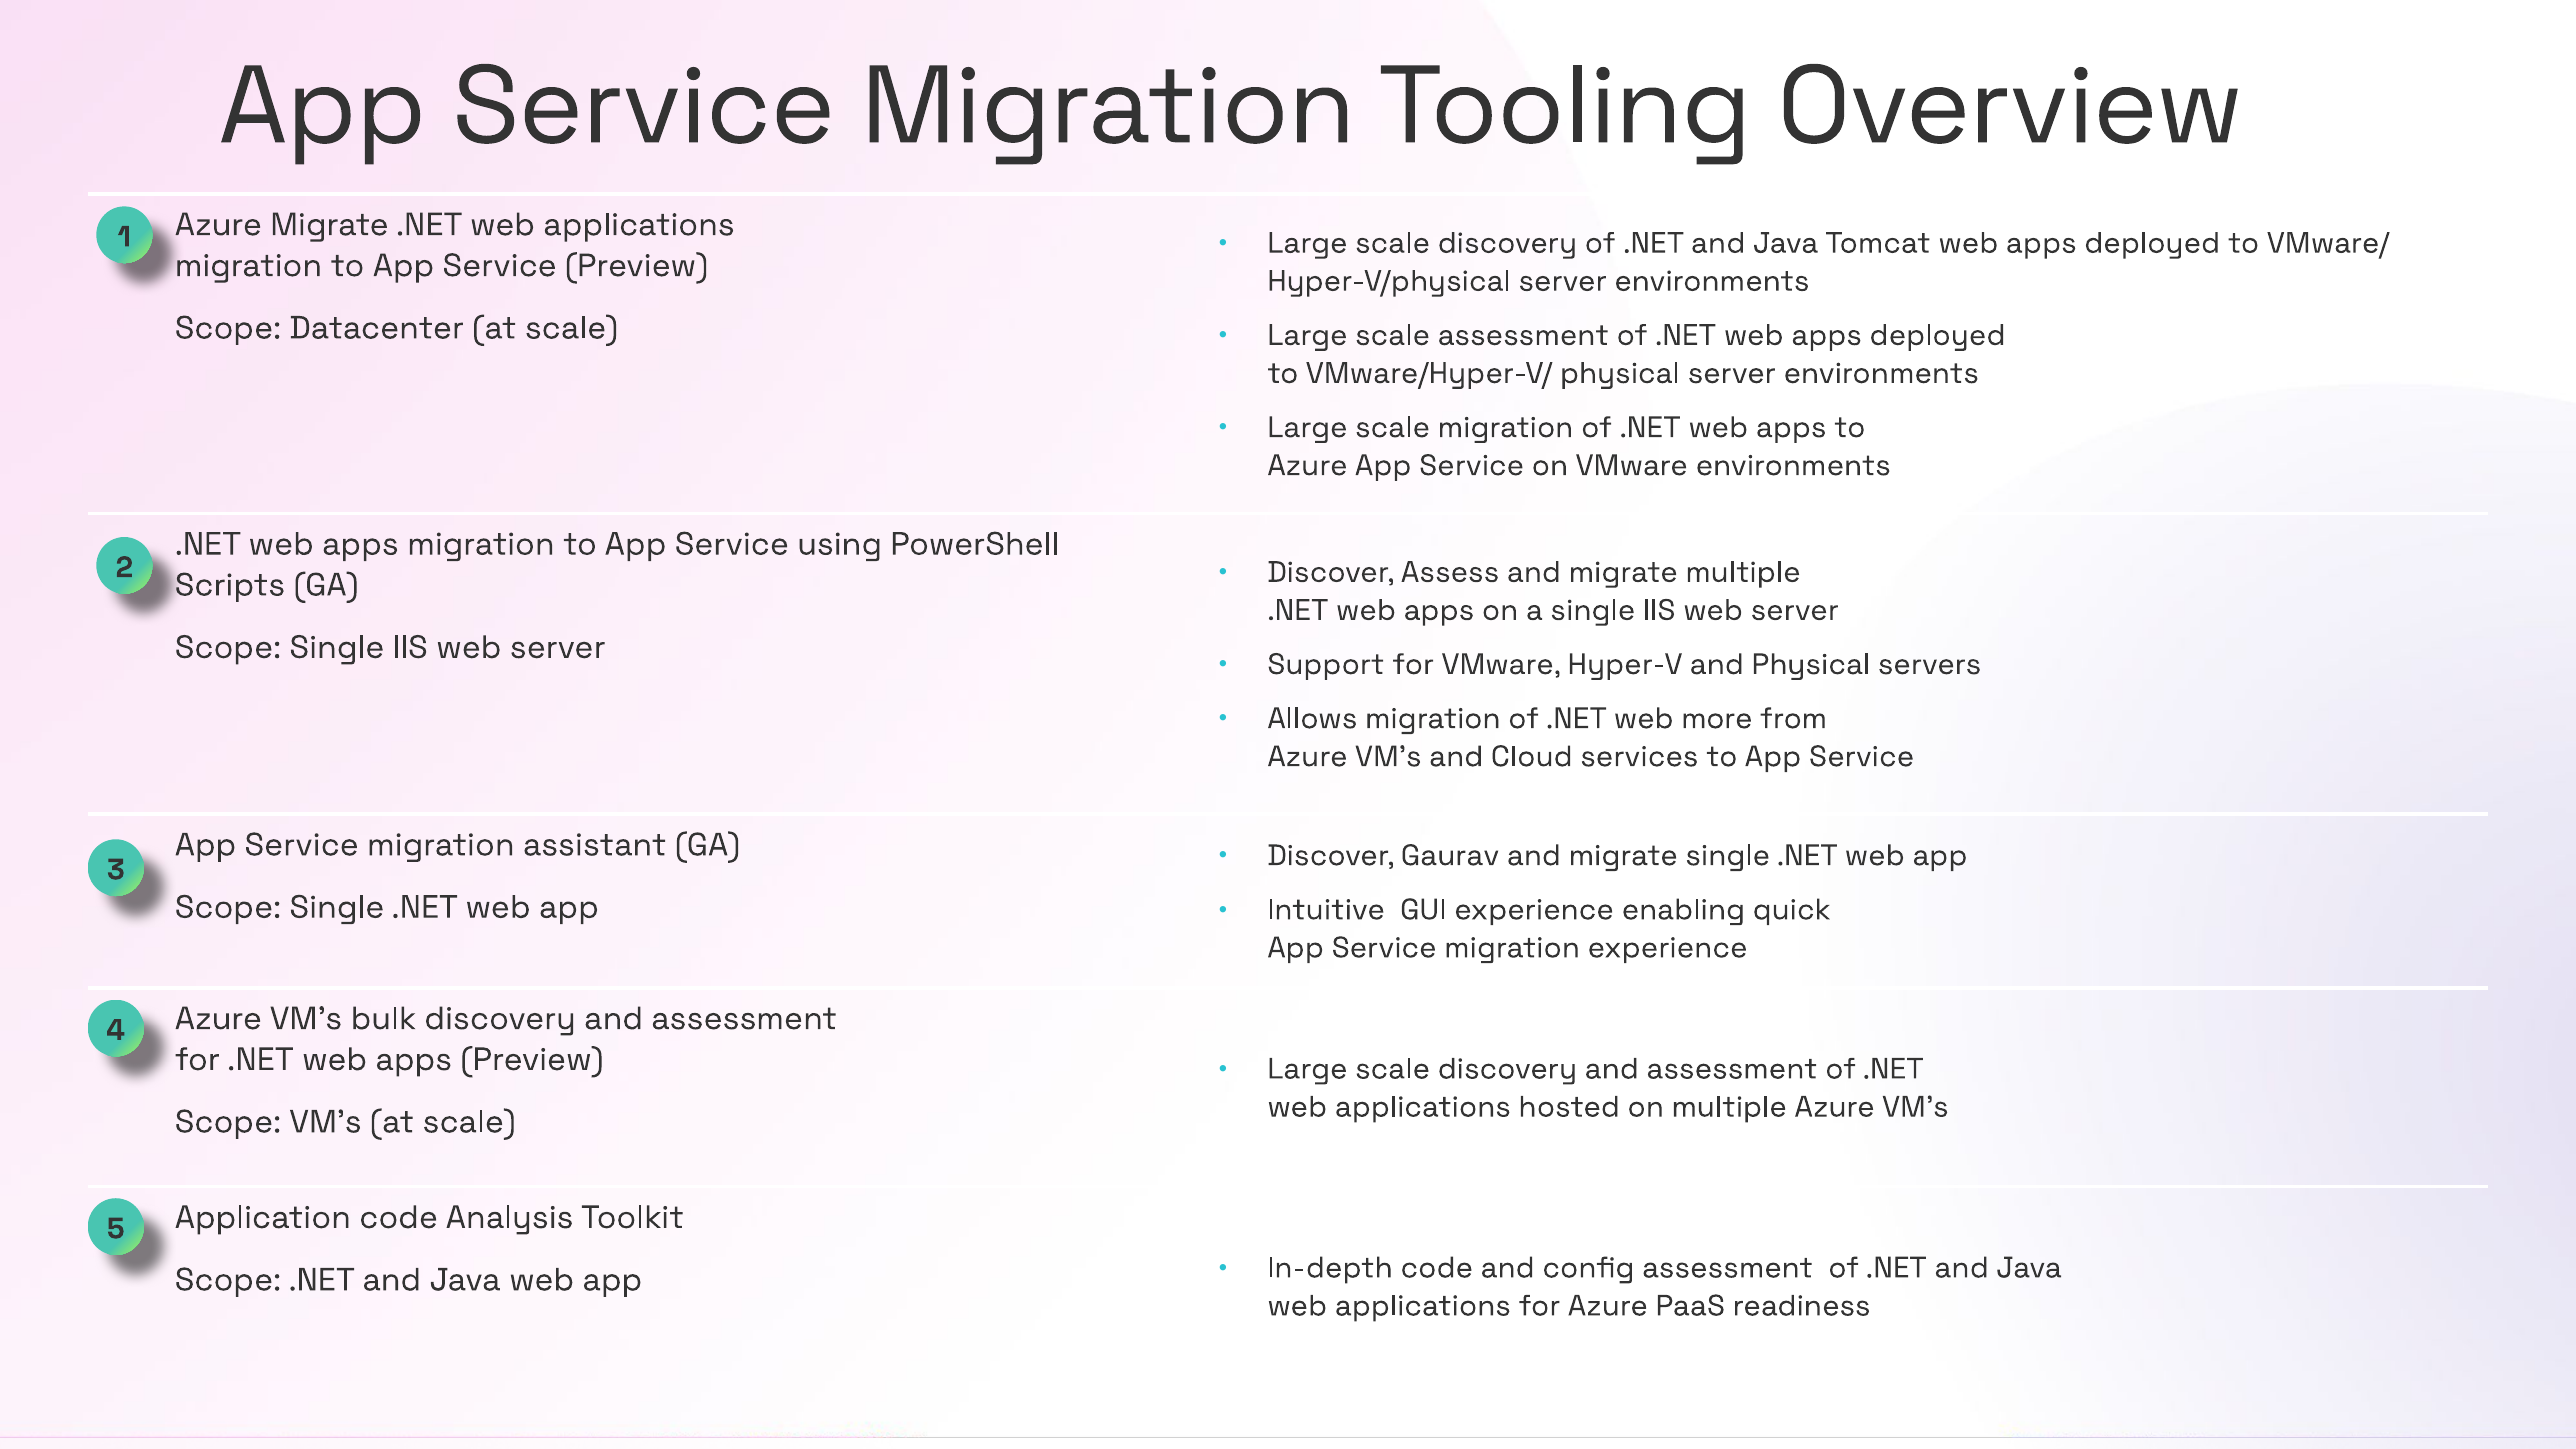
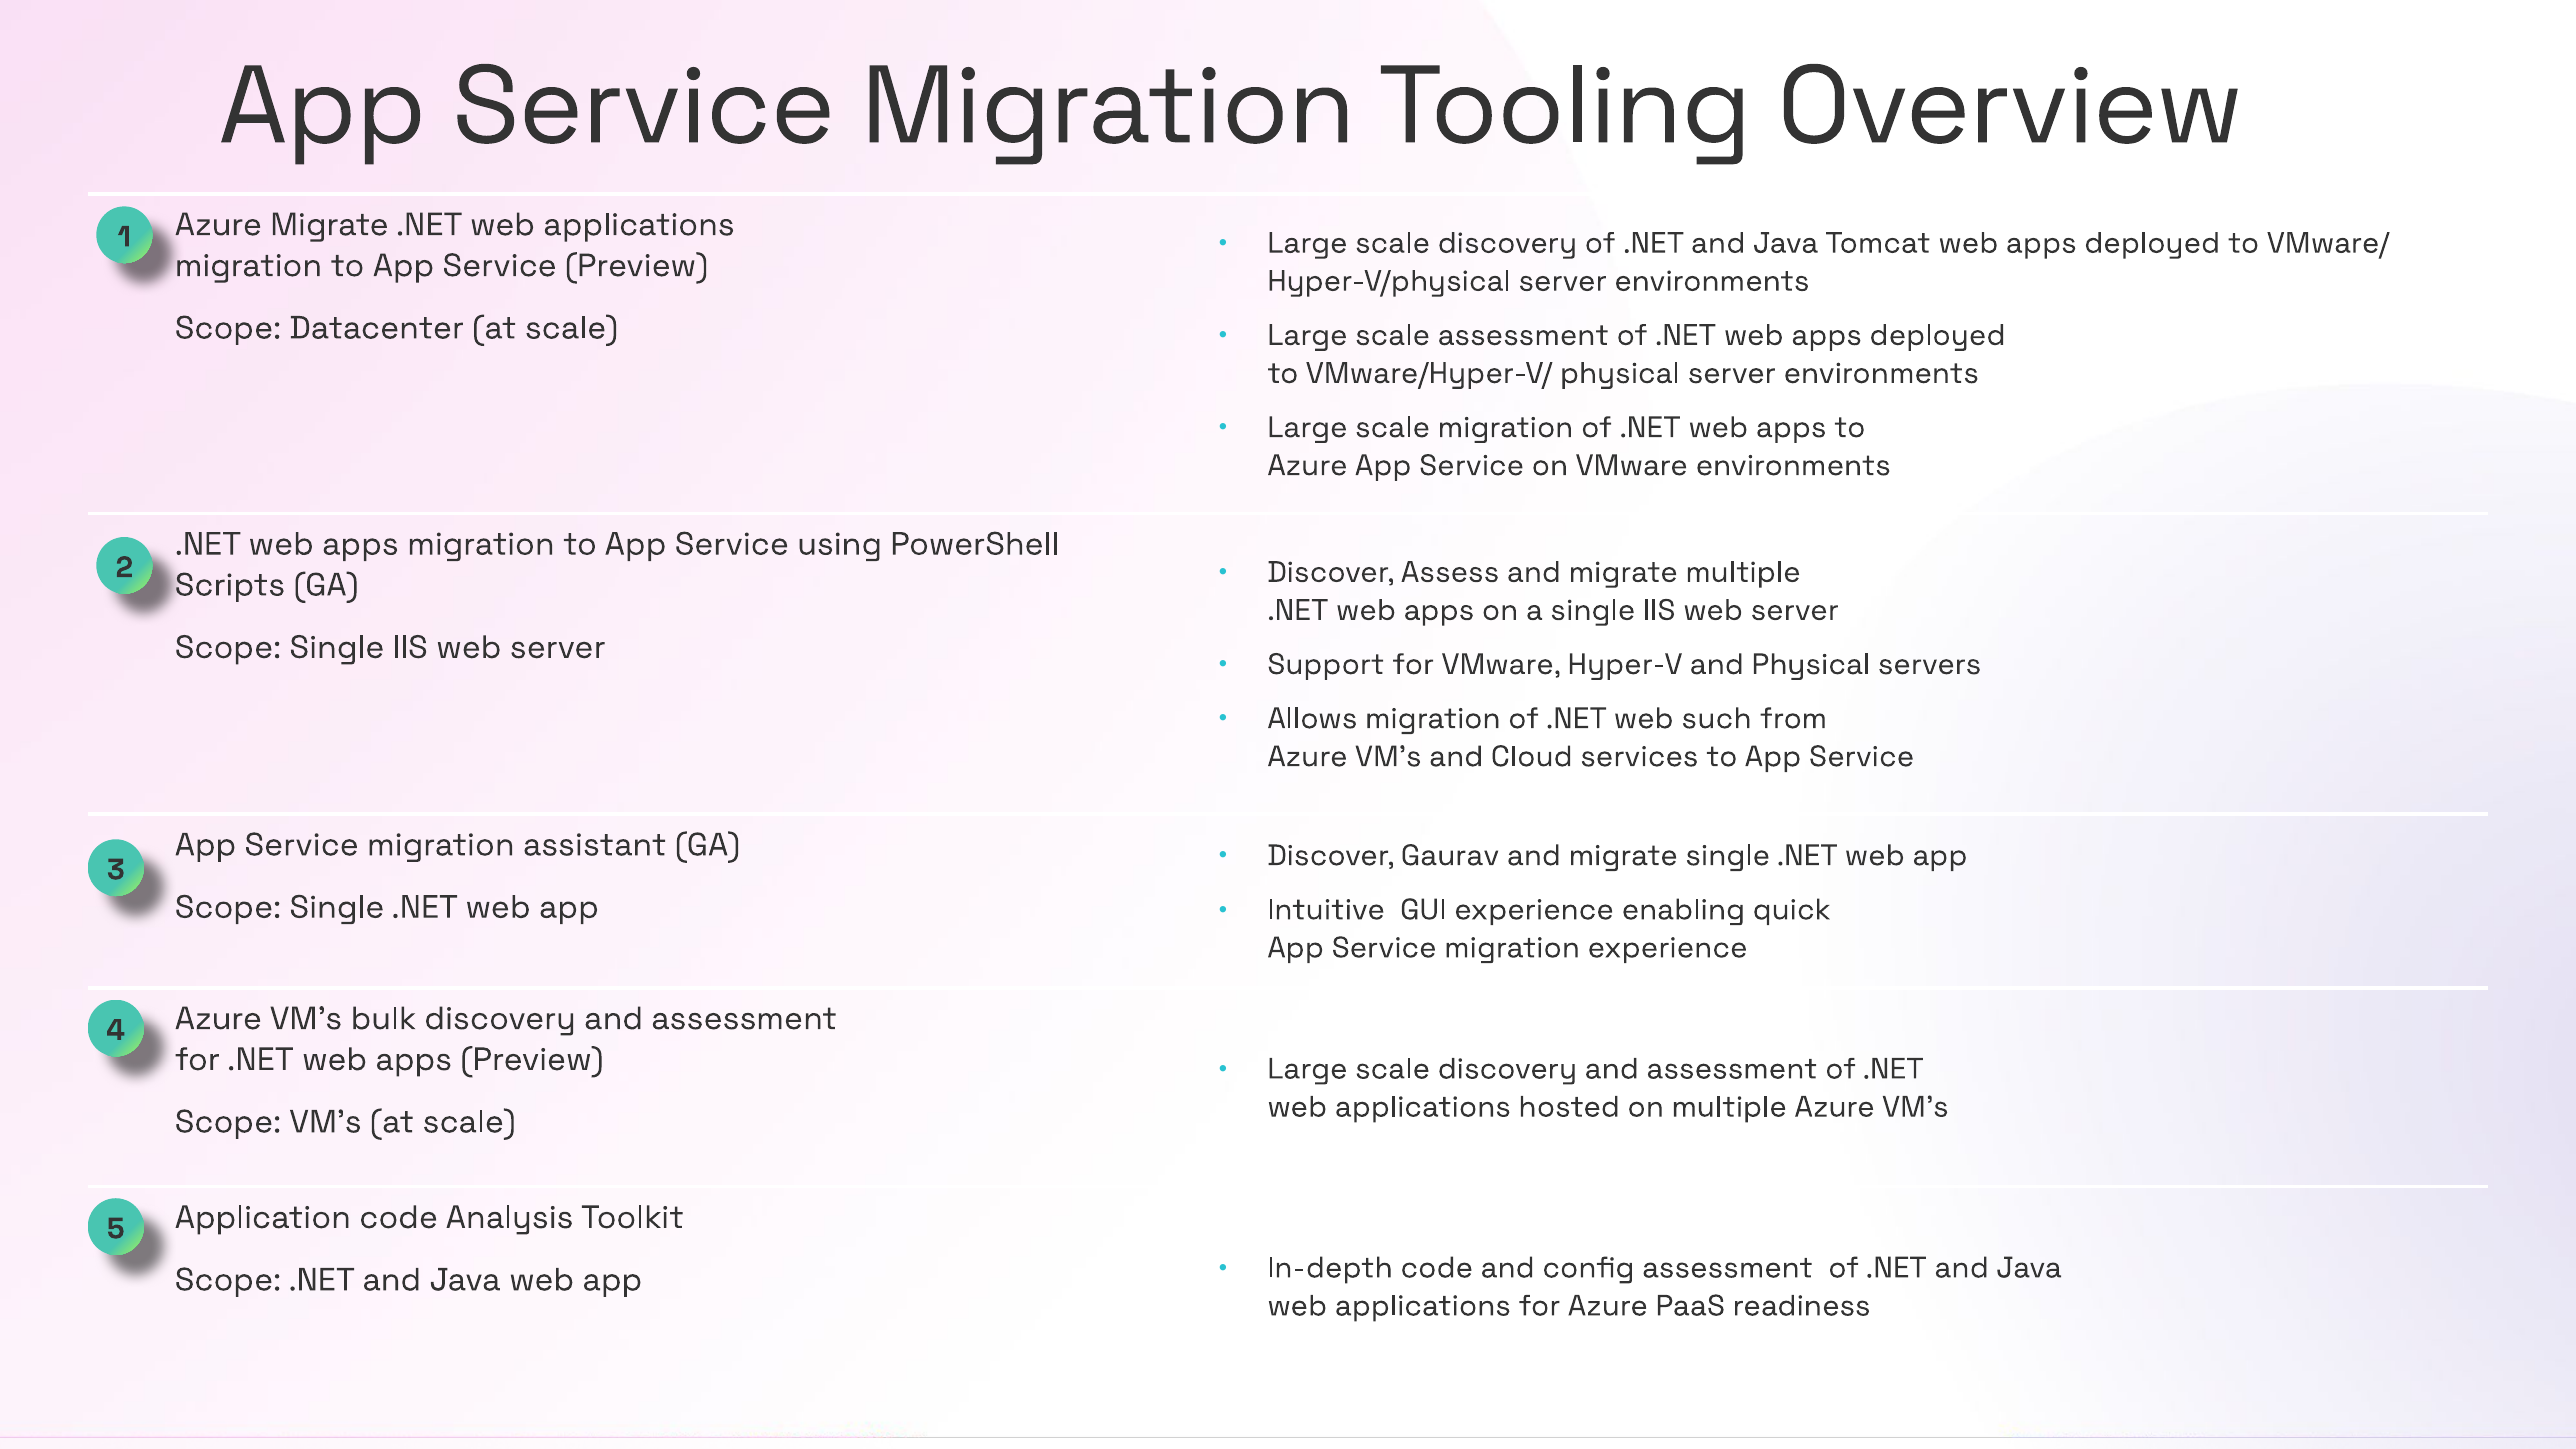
more: more -> such
